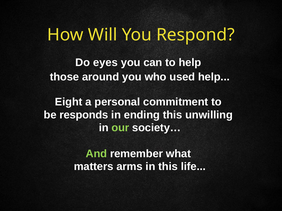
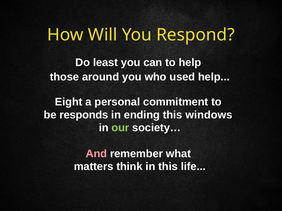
eyes: eyes -> least
unwilling: unwilling -> windows
And colour: light green -> pink
arms: arms -> think
